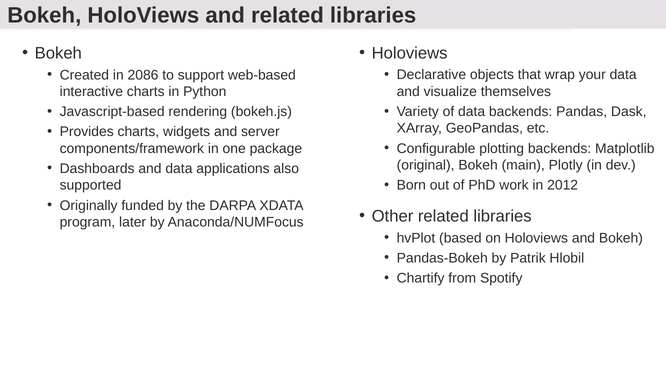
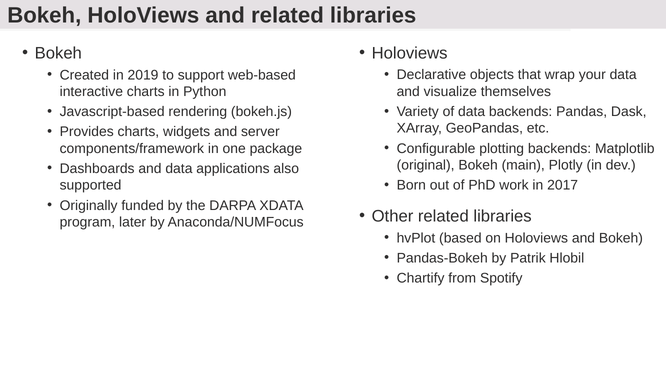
2086: 2086 -> 2019
2012: 2012 -> 2017
